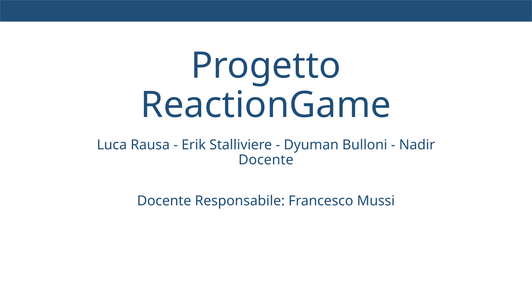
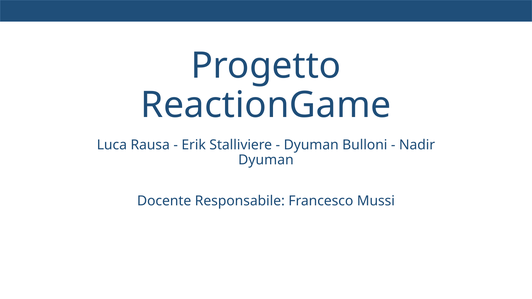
Docente at (266, 160): Docente -> Dyuman
